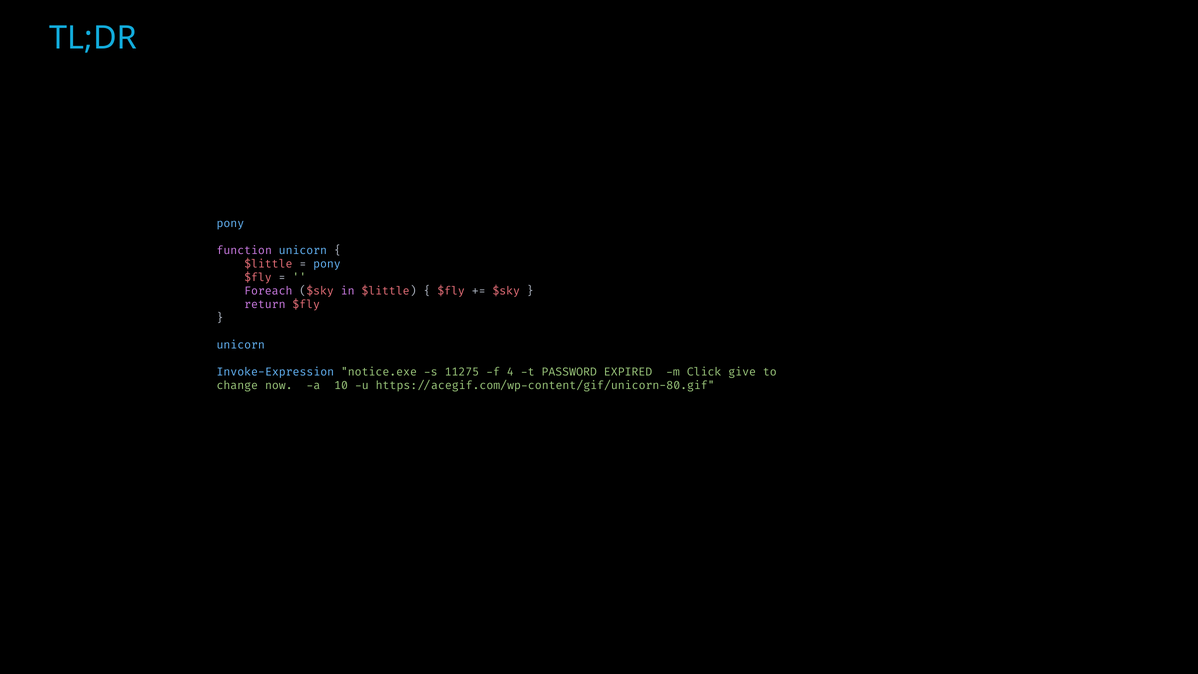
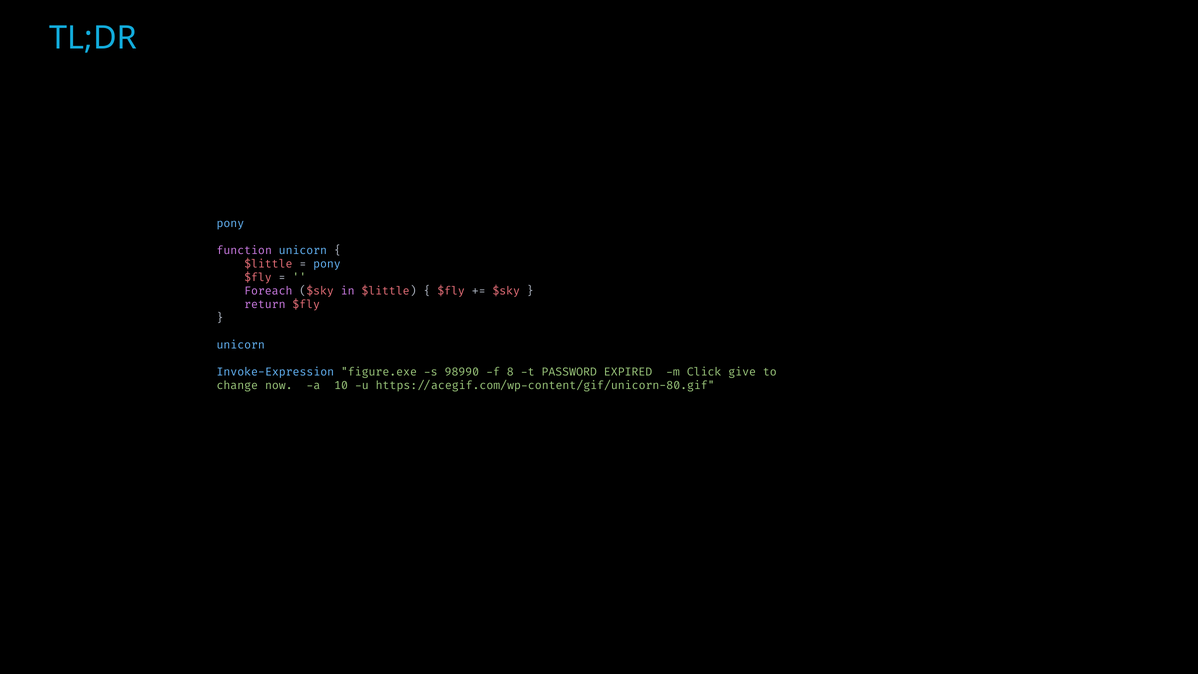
notice.exe: notice.exe -> figure.exe
11275: 11275 -> 98990
4: 4 -> 8
